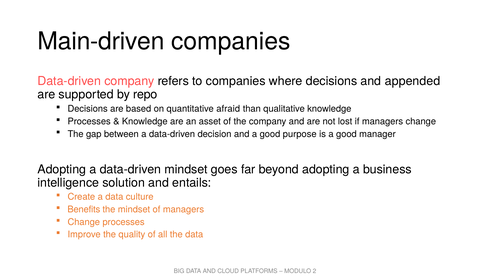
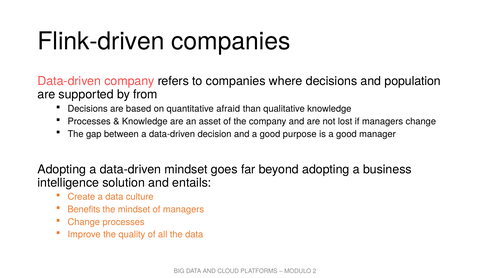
Main-driven: Main-driven -> Flink-driven
appended: appended -> population
repo: repo -> from
